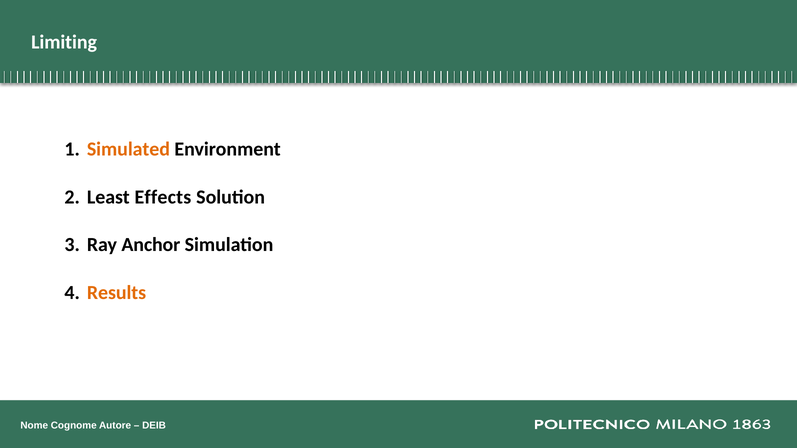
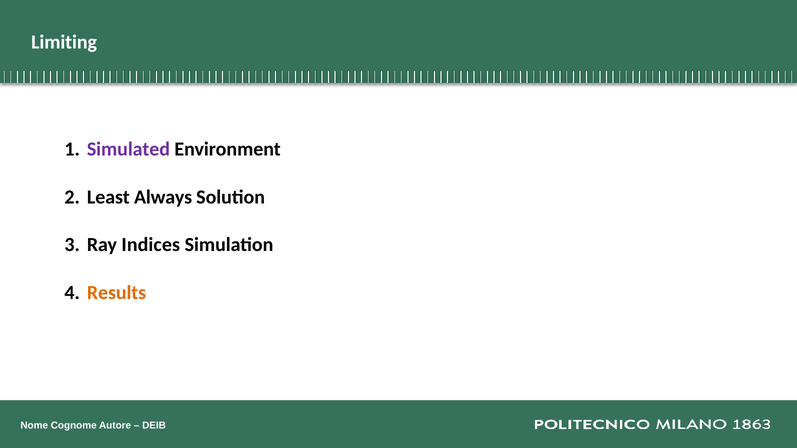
Simulated colour: orange -> purple
Effects: Effects -> Always
Anchor: Anchor -> Indices
